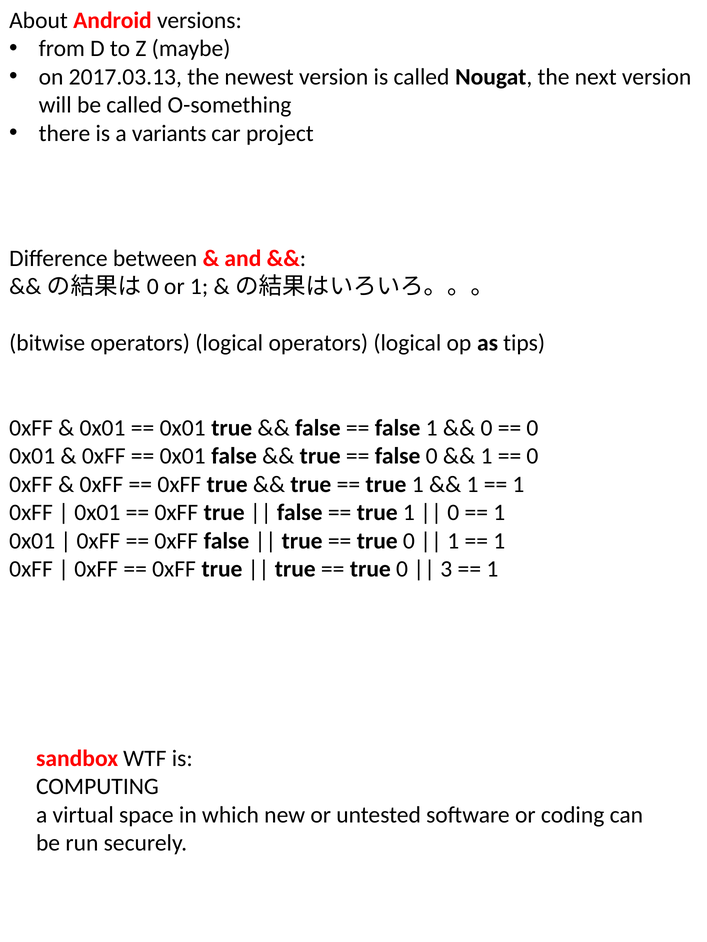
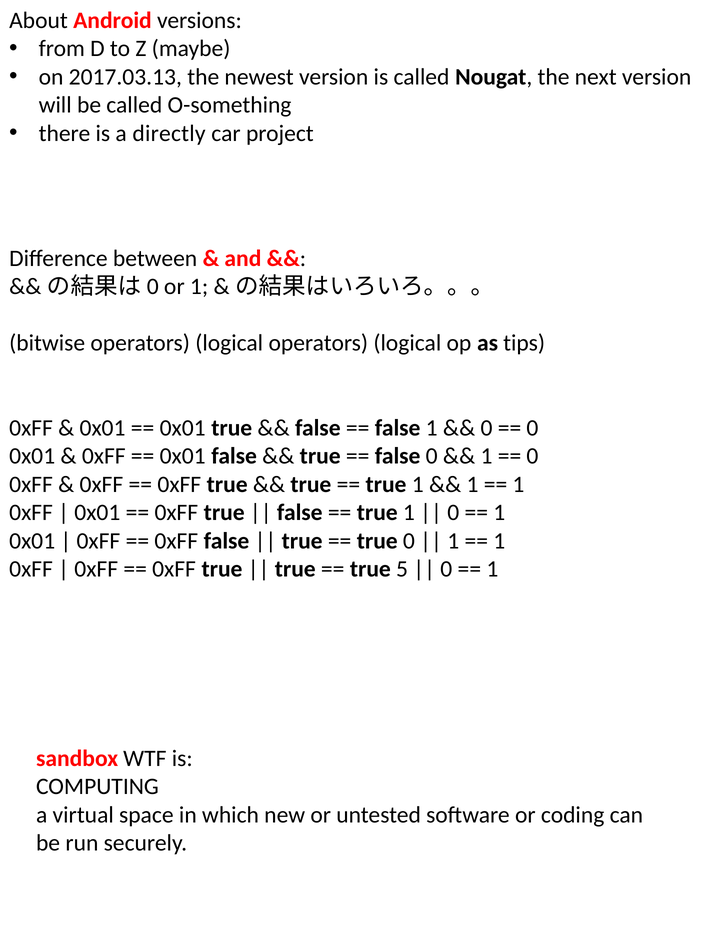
variants: variants -> directly
0 at (402, 570): 0 -> 5
3 at (446, 570): 3 -> 0
